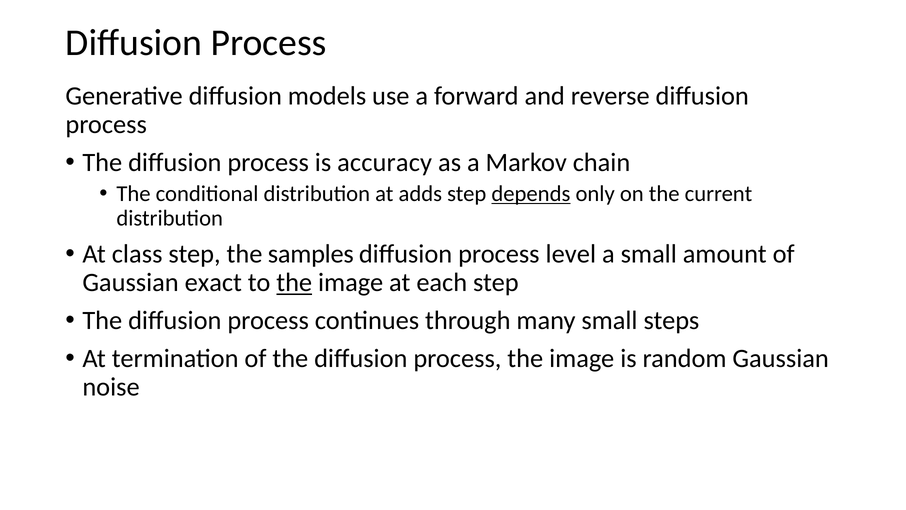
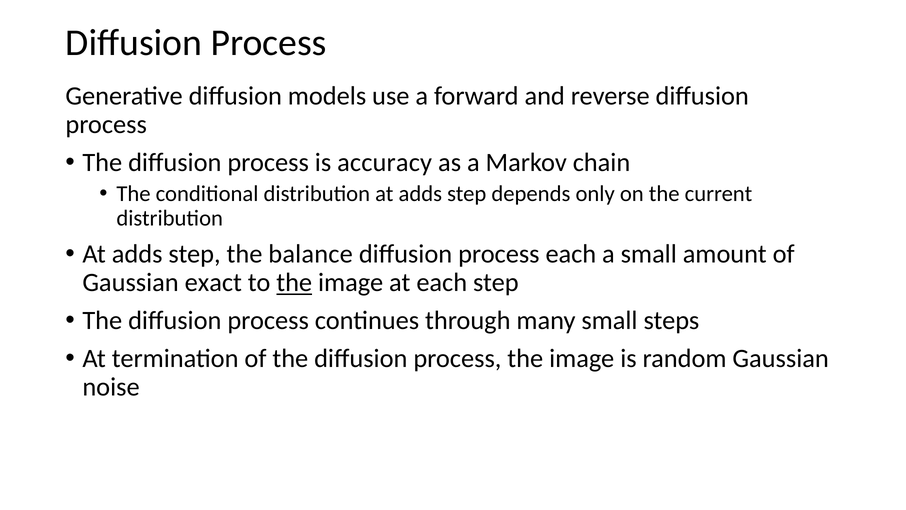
depends underline: present -> none
class at (137, 254): class -> adds
samples: samples -> balance
process level: level -> each
